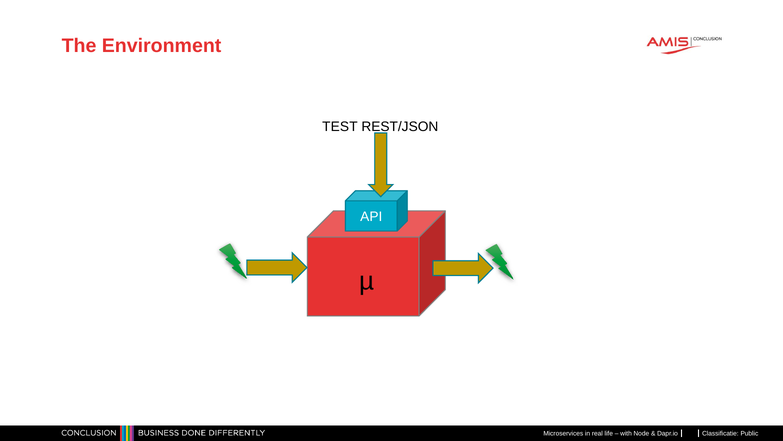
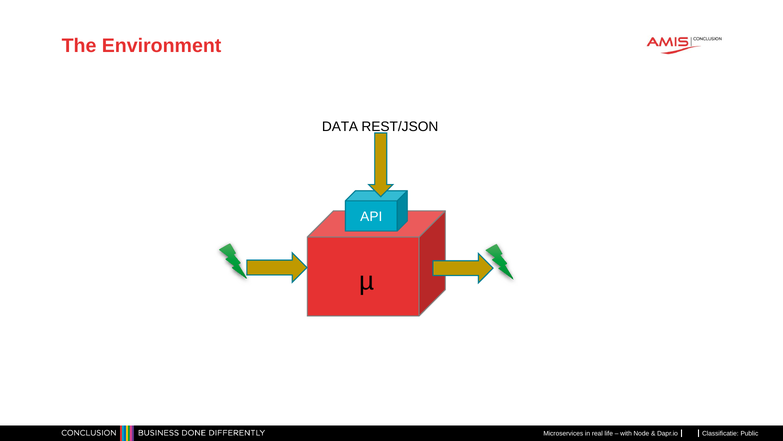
TEST: TEST -> DATA
